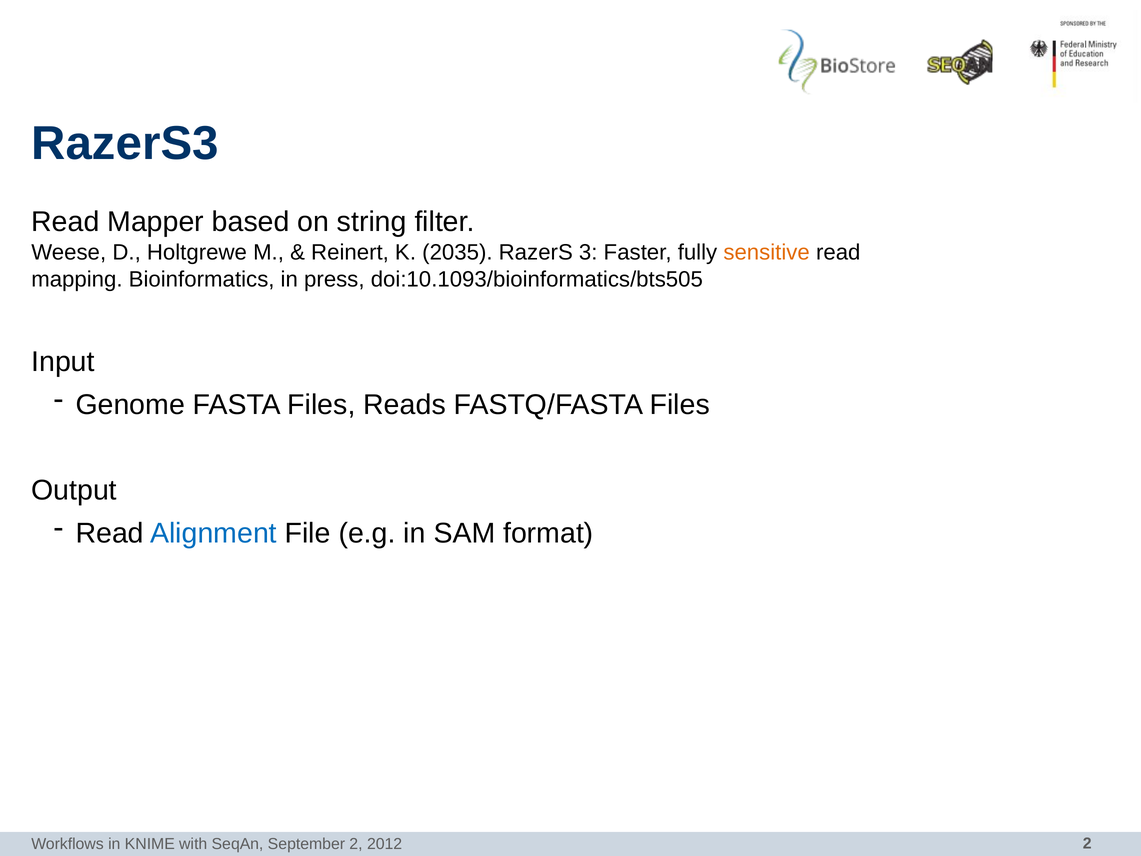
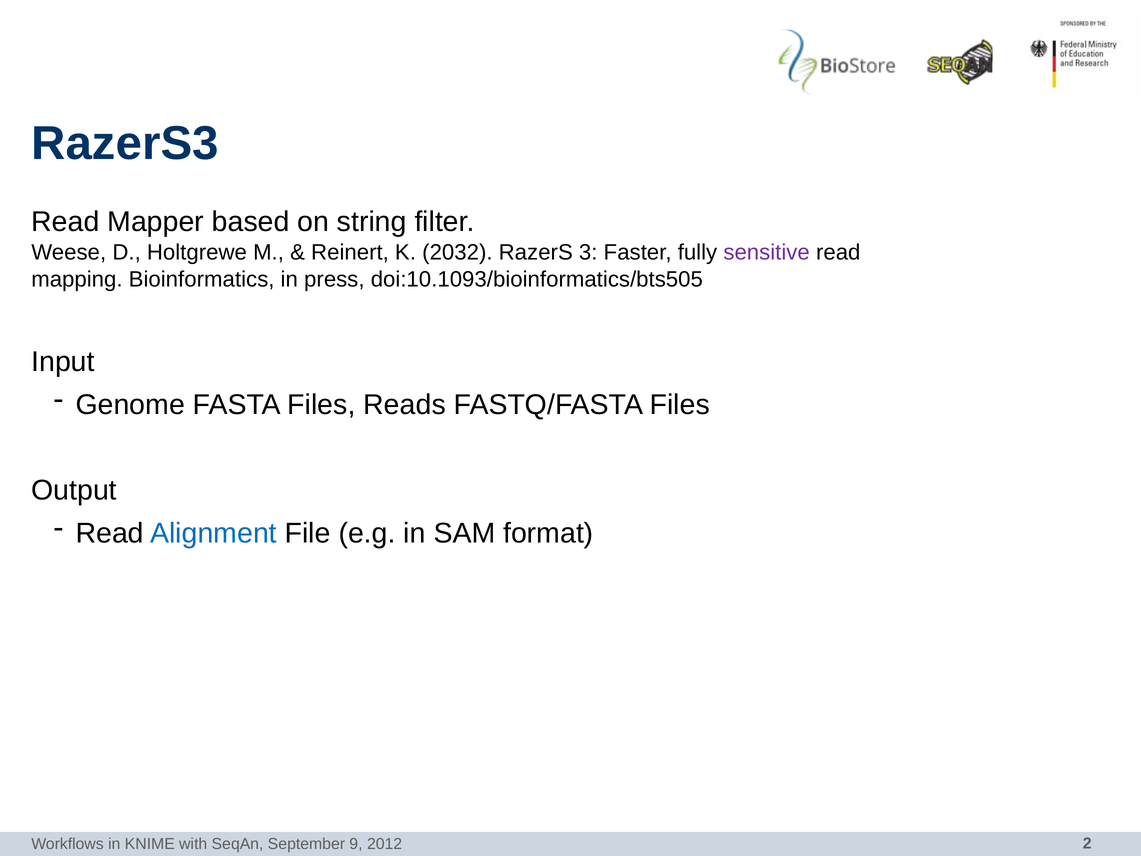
2035: 2035 -> 2032
sensitive colour: orange -> purple
September 2: 2 -> 9
